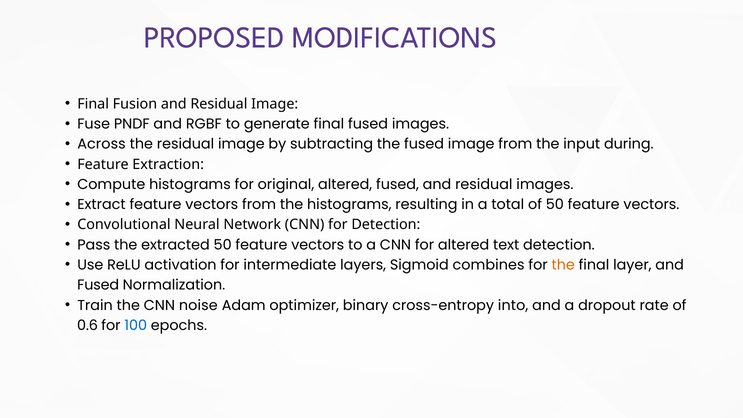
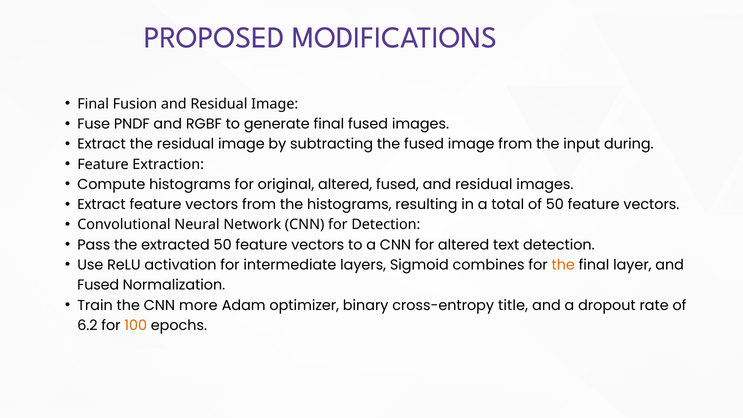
Across at (101, 144): Across -> Extract
noise: noise -> more
into: into -> title
0.6: 0.6 -> 6.2
100 colour: blue -> orange
